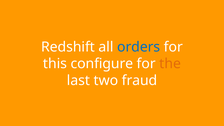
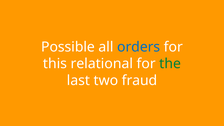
Redshift: Redshift -> Possible
configure: configure -> relational
the colour: orange -> green
